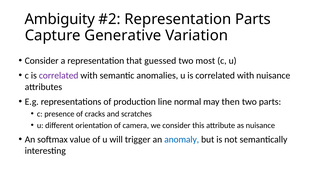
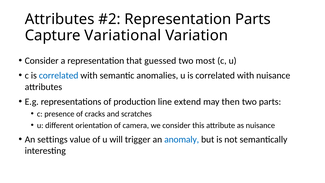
Ambiguity at (60, 19): Ambiguity -> Attributes
Generative: Generative -> Variational
correlated at (59, 75) colour: purple -> blue
normal: normal -> extend
softmax: softmax -> settings
